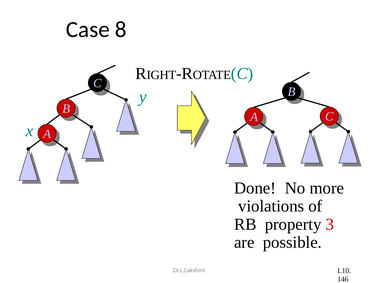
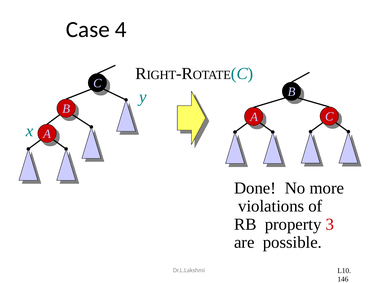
8: 8 -> 4
